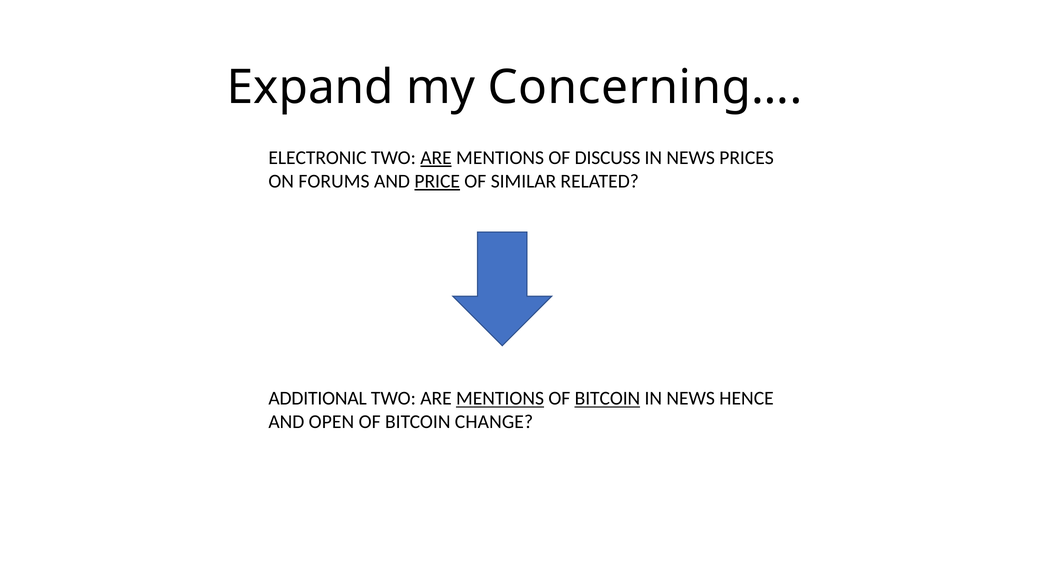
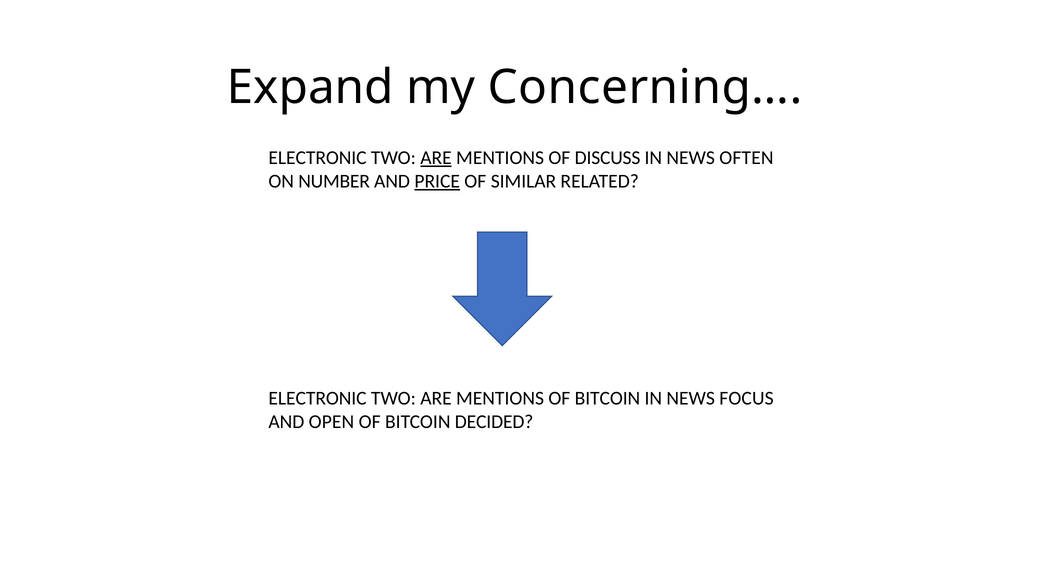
PRICES: PRICES -> OFTEN
FORUMS: FORUMS -> NUMBER
ADDITIONAL at (318, 398): ADDITIONAL -> ELECTRONIC
MENTIONS at (500, 398) underline: present -> none
BITCOIN at (607, 398) underline: present -> none
HENCE: HENCE -> FOCUS
CHANGE: CHANGE -> DECIDED
